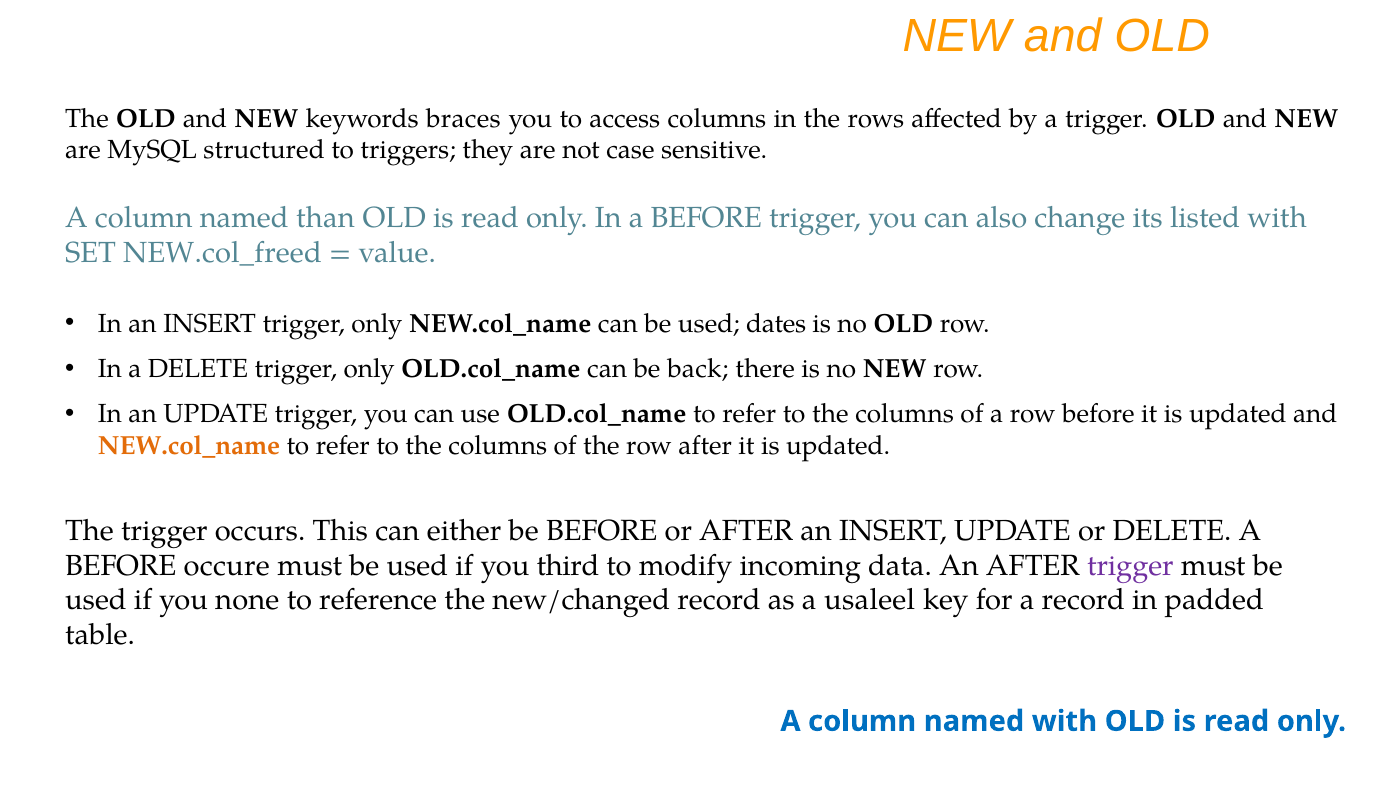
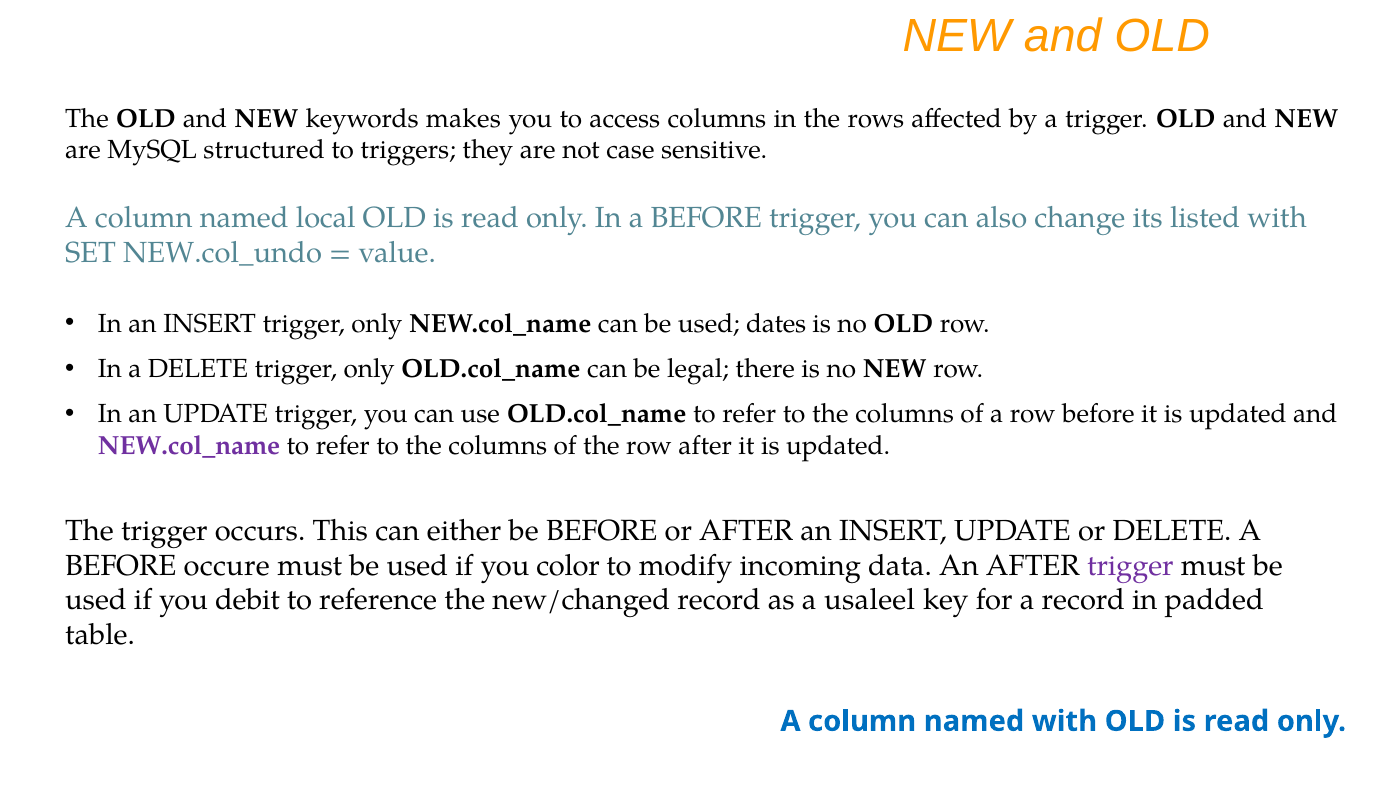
braces: braces -> makes
than: than -> local
NEW.col_freed: NEW.col_freed -> NEW.col_undo
back: back -> legal
NEW.col_name at (189, 446) colour: orange -> purple
third: third -> color
none: none -> debit
